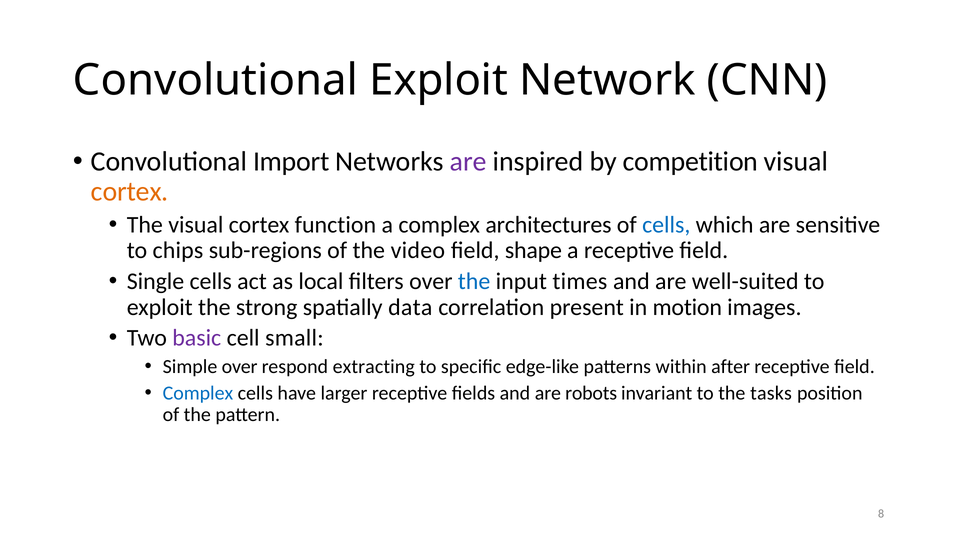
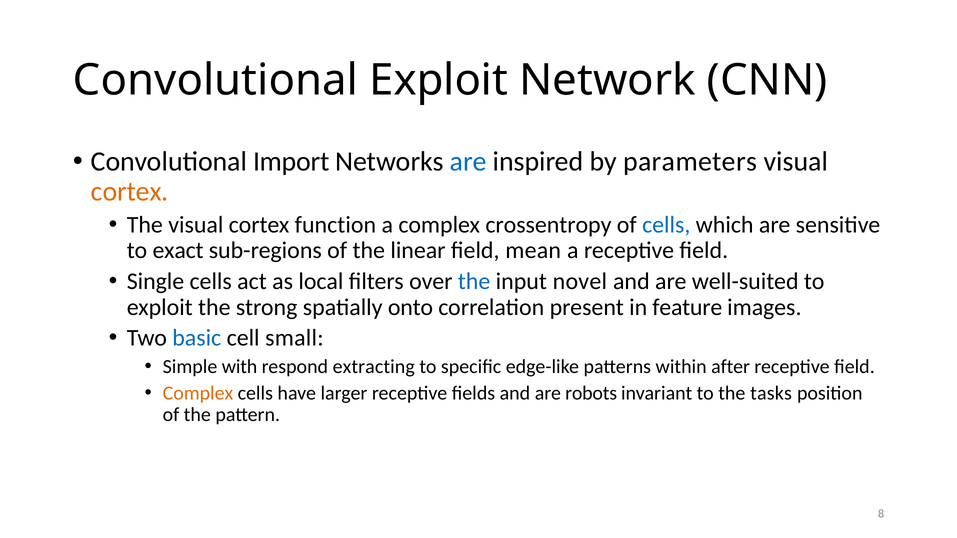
are at (468, 162) colour: purple -> blue
competition: competition -> parameters
architectures: architectures -> crossentropy
chips: chips -> exact
video: video -> linear
shape: shape -> mean
times: times -> novel
data: data -> onto
motion: motion -> feature
basic colour: purple -> blue
Simple over: over -> with
Complex at (198, 393) colour: blue -> orange
